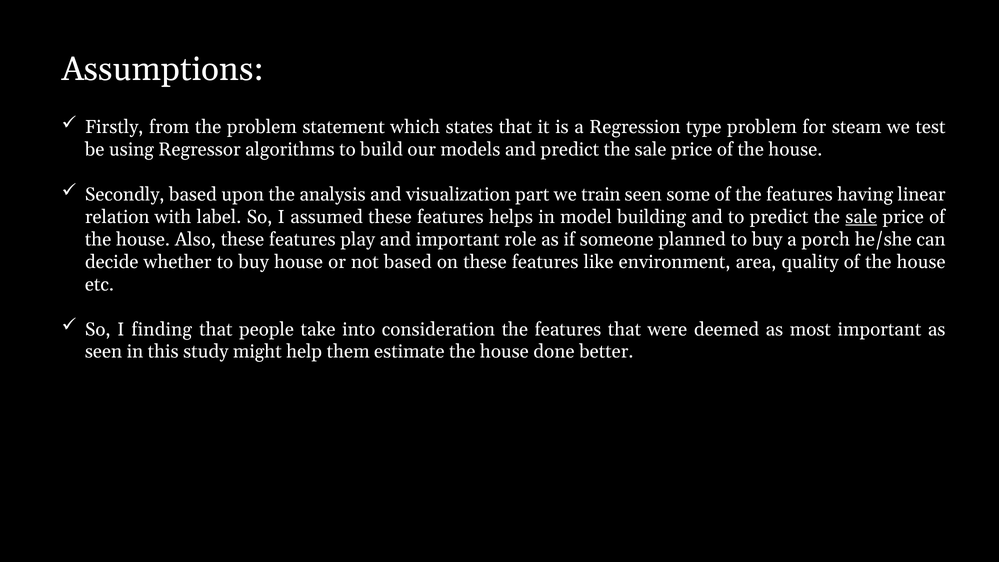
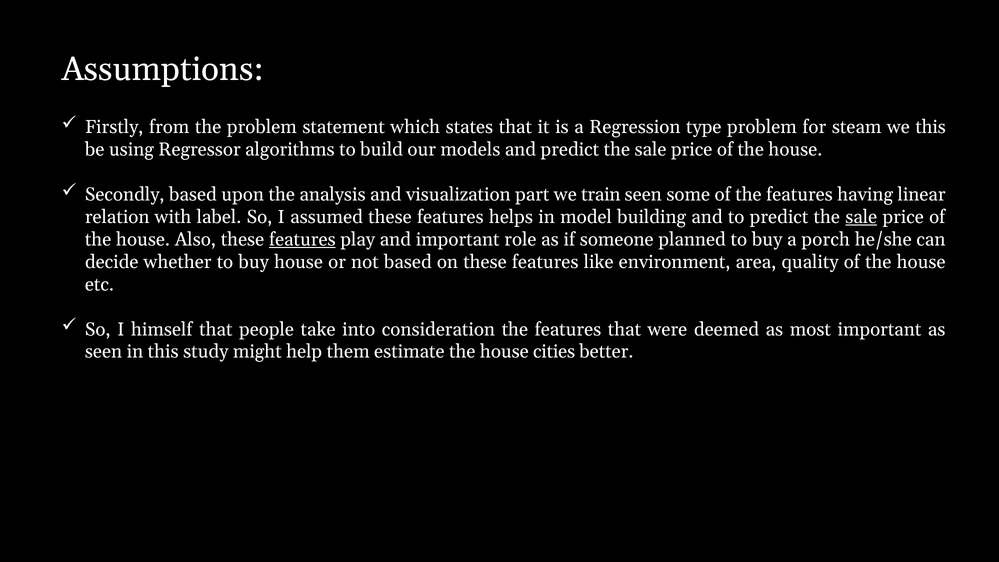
we test: test -> this
features at (302, 239) underline: none -> present
finding: finding -> himself
done: done -> cities
